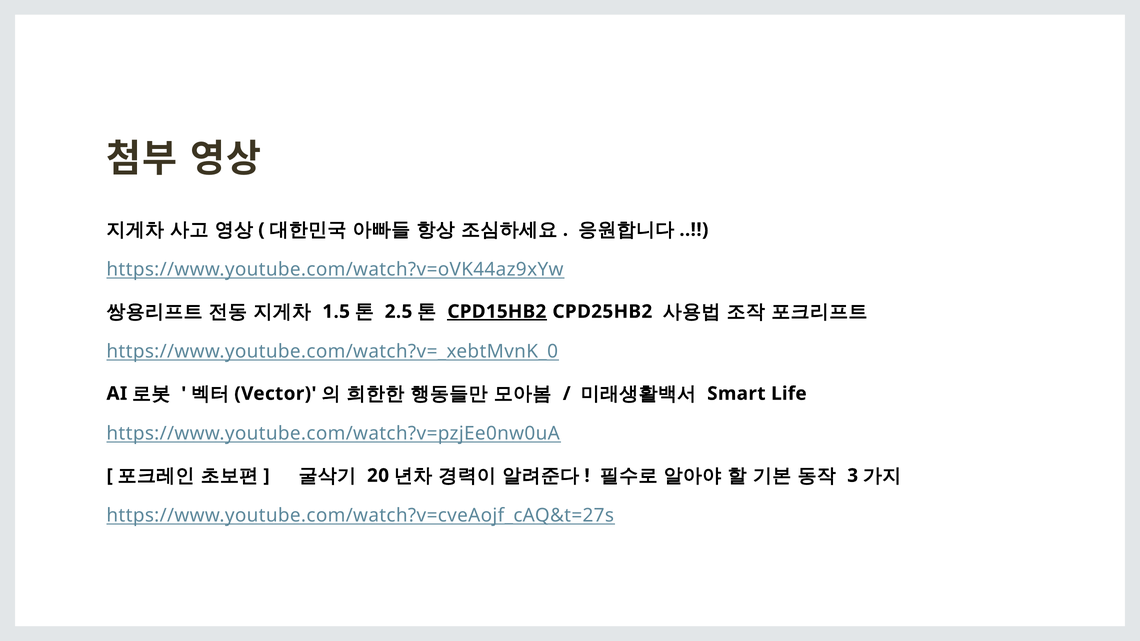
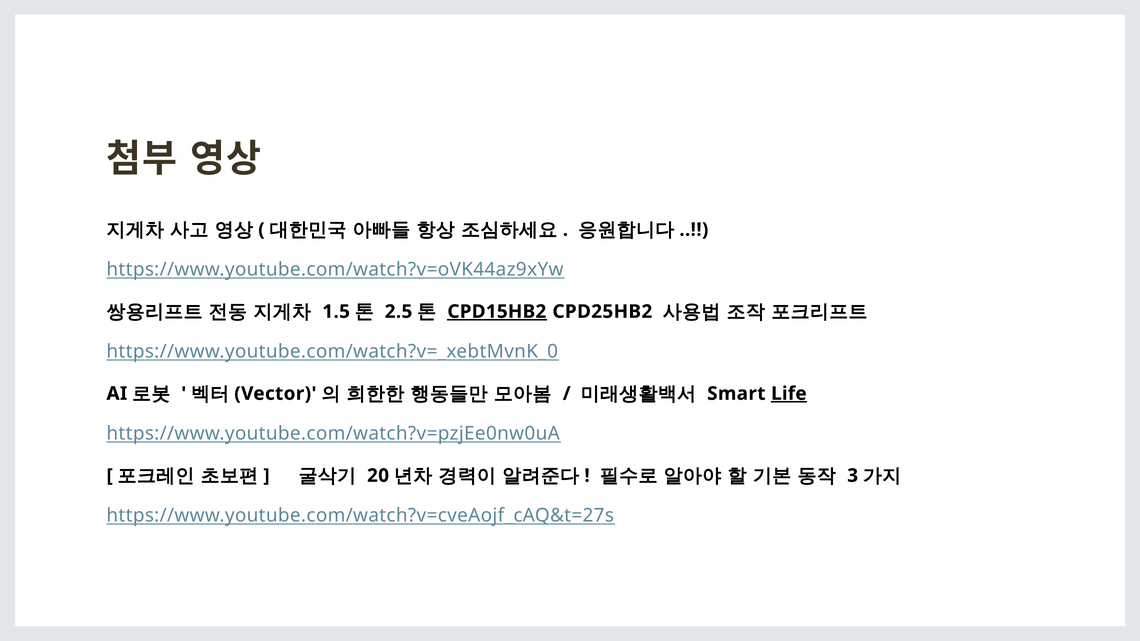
Life underline: none -> present
